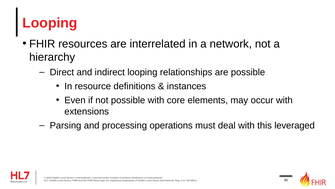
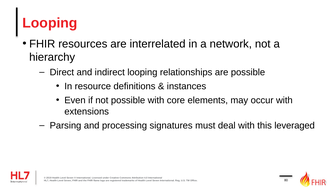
operations: operations -> signatures
